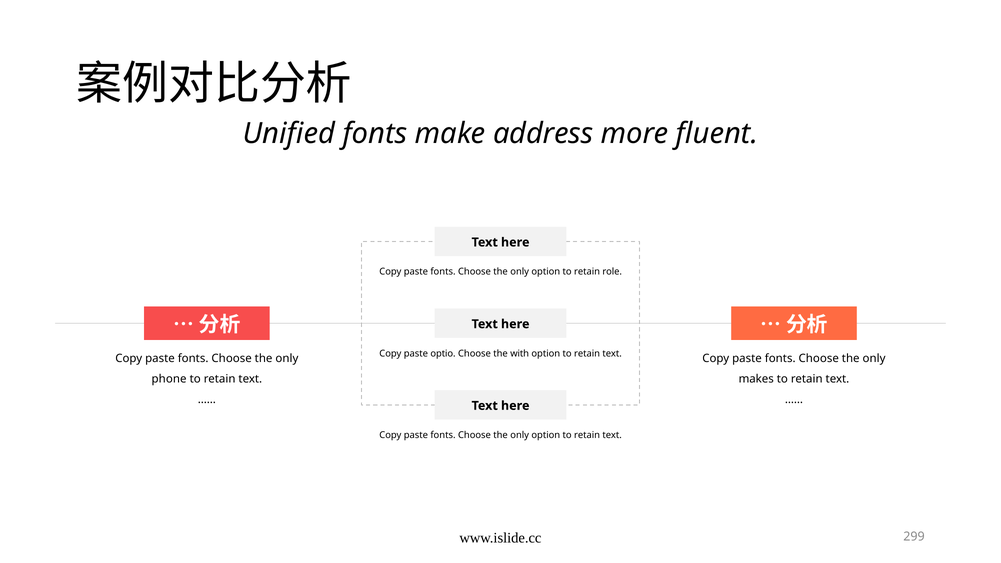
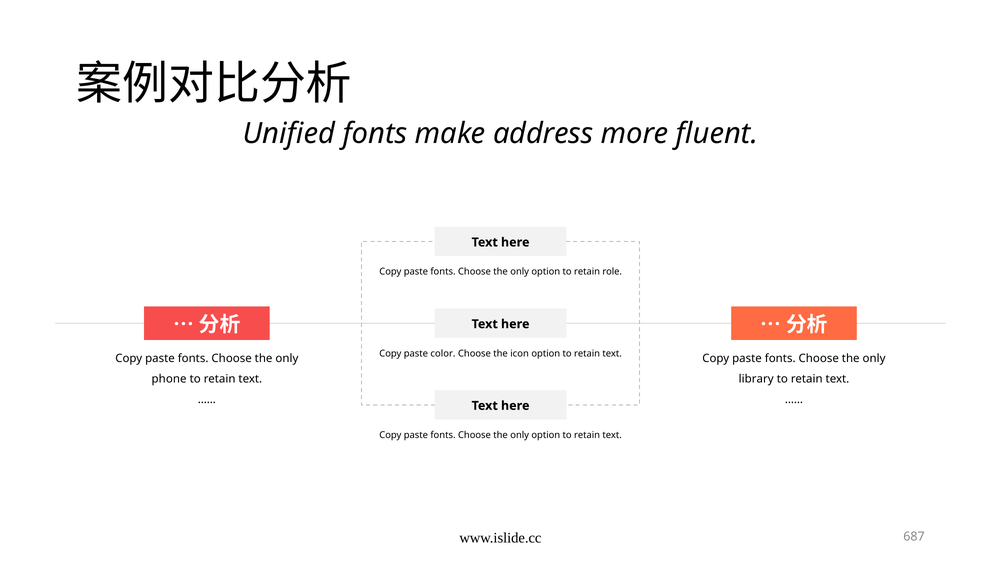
optio: optio -> color
with: with -> icon
makes: makes -> library
299: 299 -> 687
